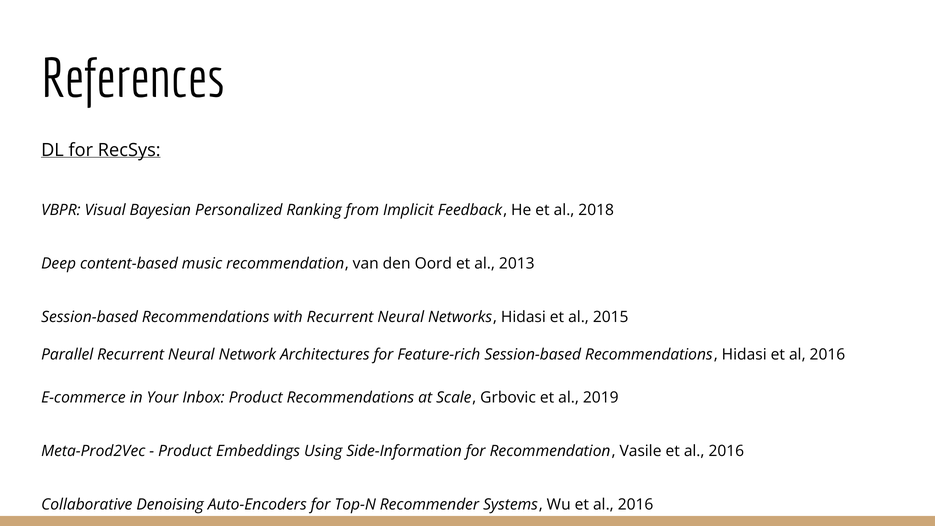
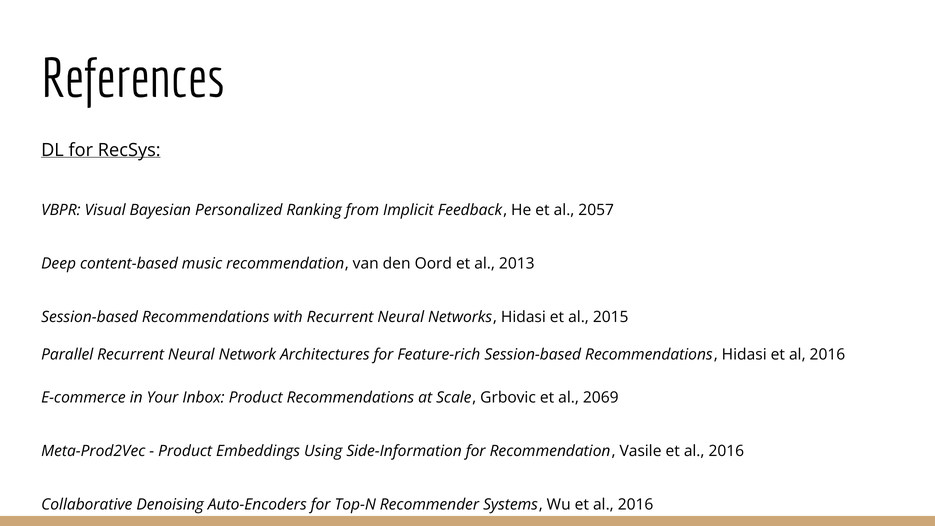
2018: 2018 -> 2057
2019: 2019 -> 2069
